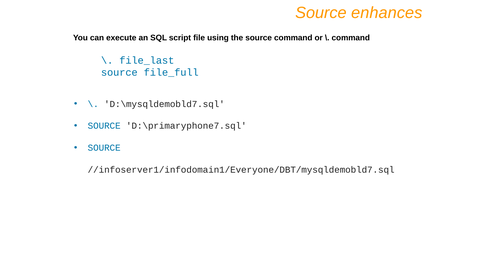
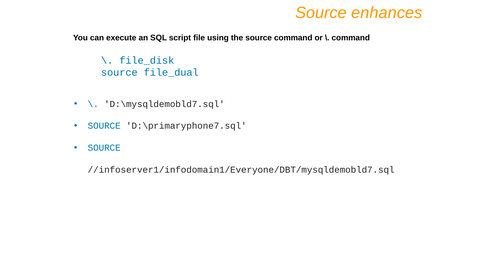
file_last: file_last -> file_disk
file_full: file_full -> file_dual
